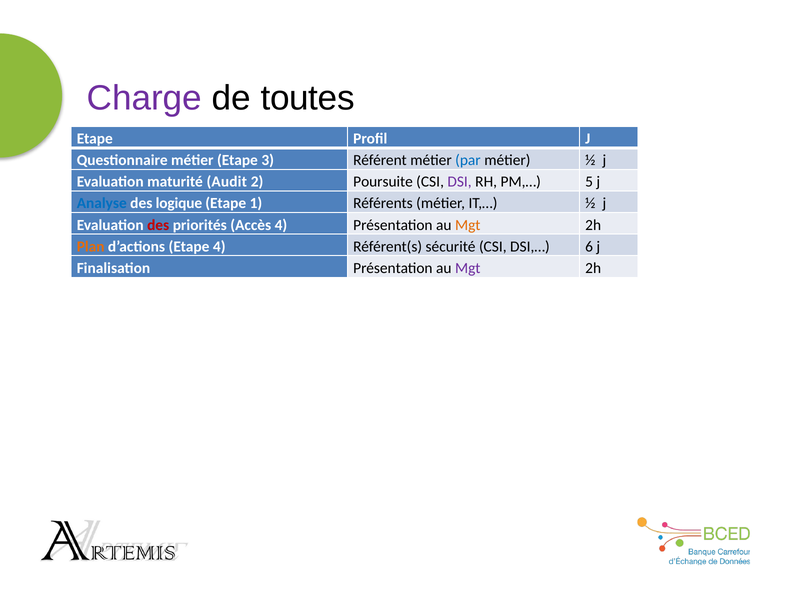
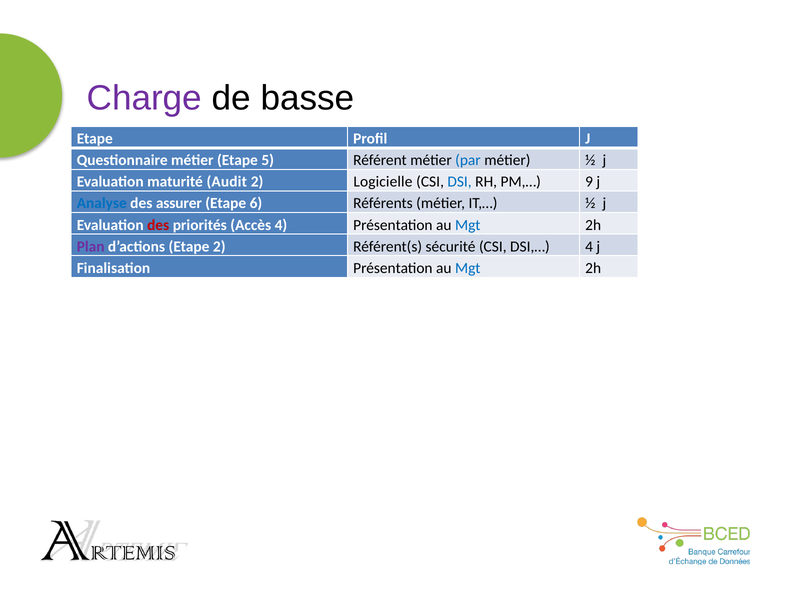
toutes: toutes -> basse
3: 3 -> 5
Poursuite: Poursuite -> Logicielle
DSI colour: purple -> blue
5: 5 -> 9
logique: logique -> assurer
1: 1 -> 6
Mgt at (468, 225) colour: orange -> blue
Plan colour: orange -> purple
Etape 4: 4 -> 2
DSI,… 6: 6 -> 4
Mgt at (468, 268) colour: purple -> blue
